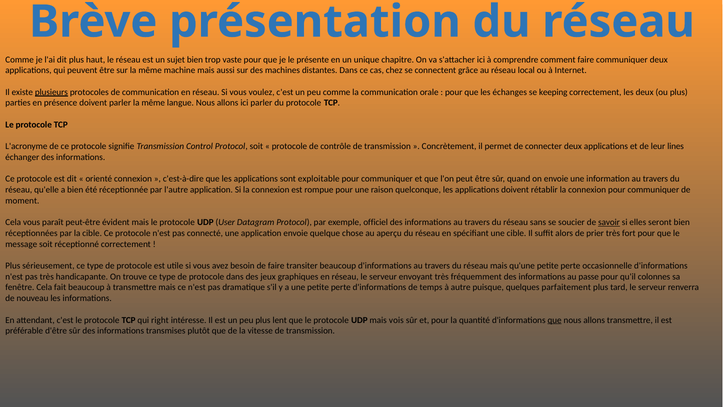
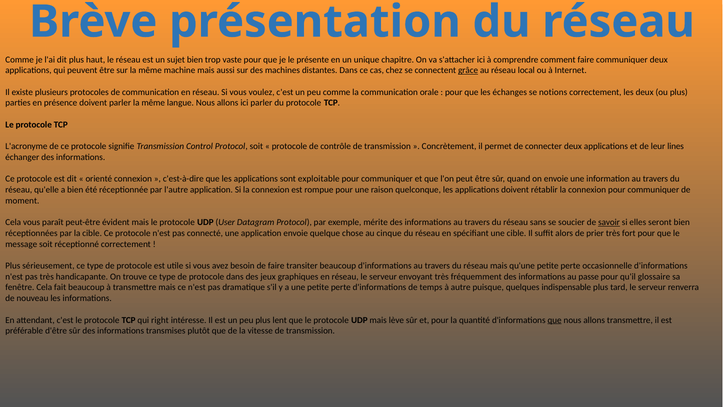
grâce underline: none -> present
plusieurs underline: present -> none
keeping: keeping -> notions
officiel: officiel -> mérite
aperçu: aperçu -> cinque
colonnes: colonnes -> glossaire
parfaitement: parfaitement -> indispensable
vois: vois -> lève
